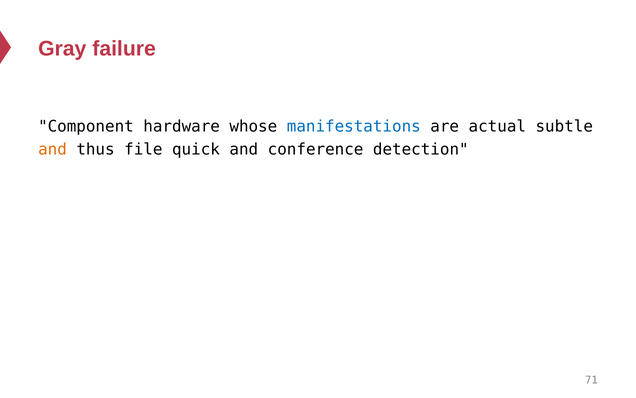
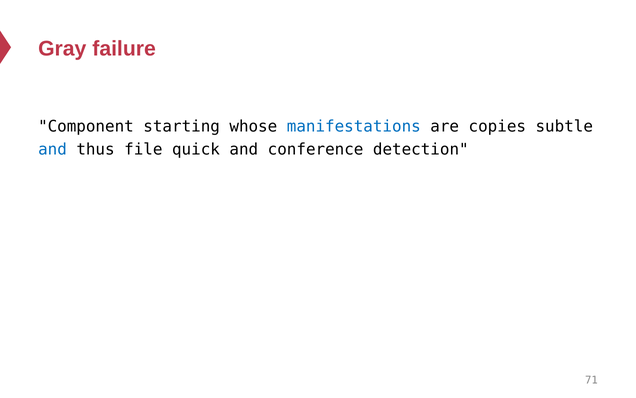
hardware: hardware -> starting
actual: actual -> copies
and at (52, 149) colour: orange -> blue
